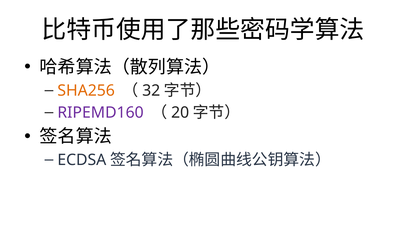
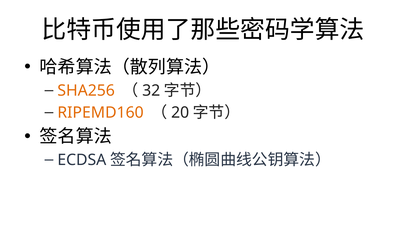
RIPEMD160 colour: purple -> orange
